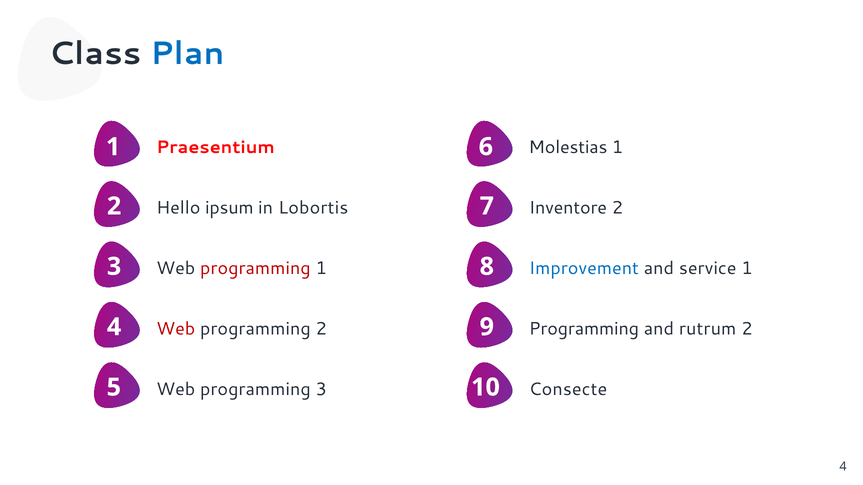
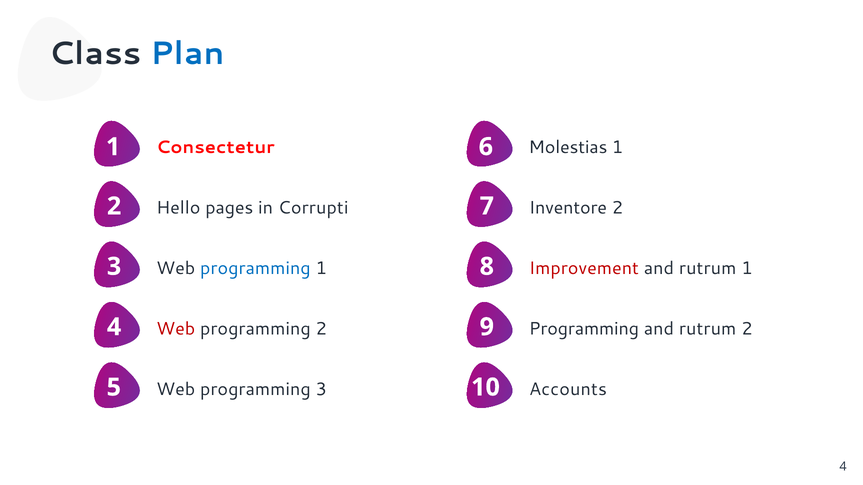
Praesentium: Praesentium -> Consectetur
ipsum: ipsum -> pages
Lobortis: Lobortis -> Corrupti
programming at (255, 269) colour: red -> blue
Improvement colour: blue -> red
service at (708, 269): service -> rutrum
Consecte: Consecte -> Accounts
